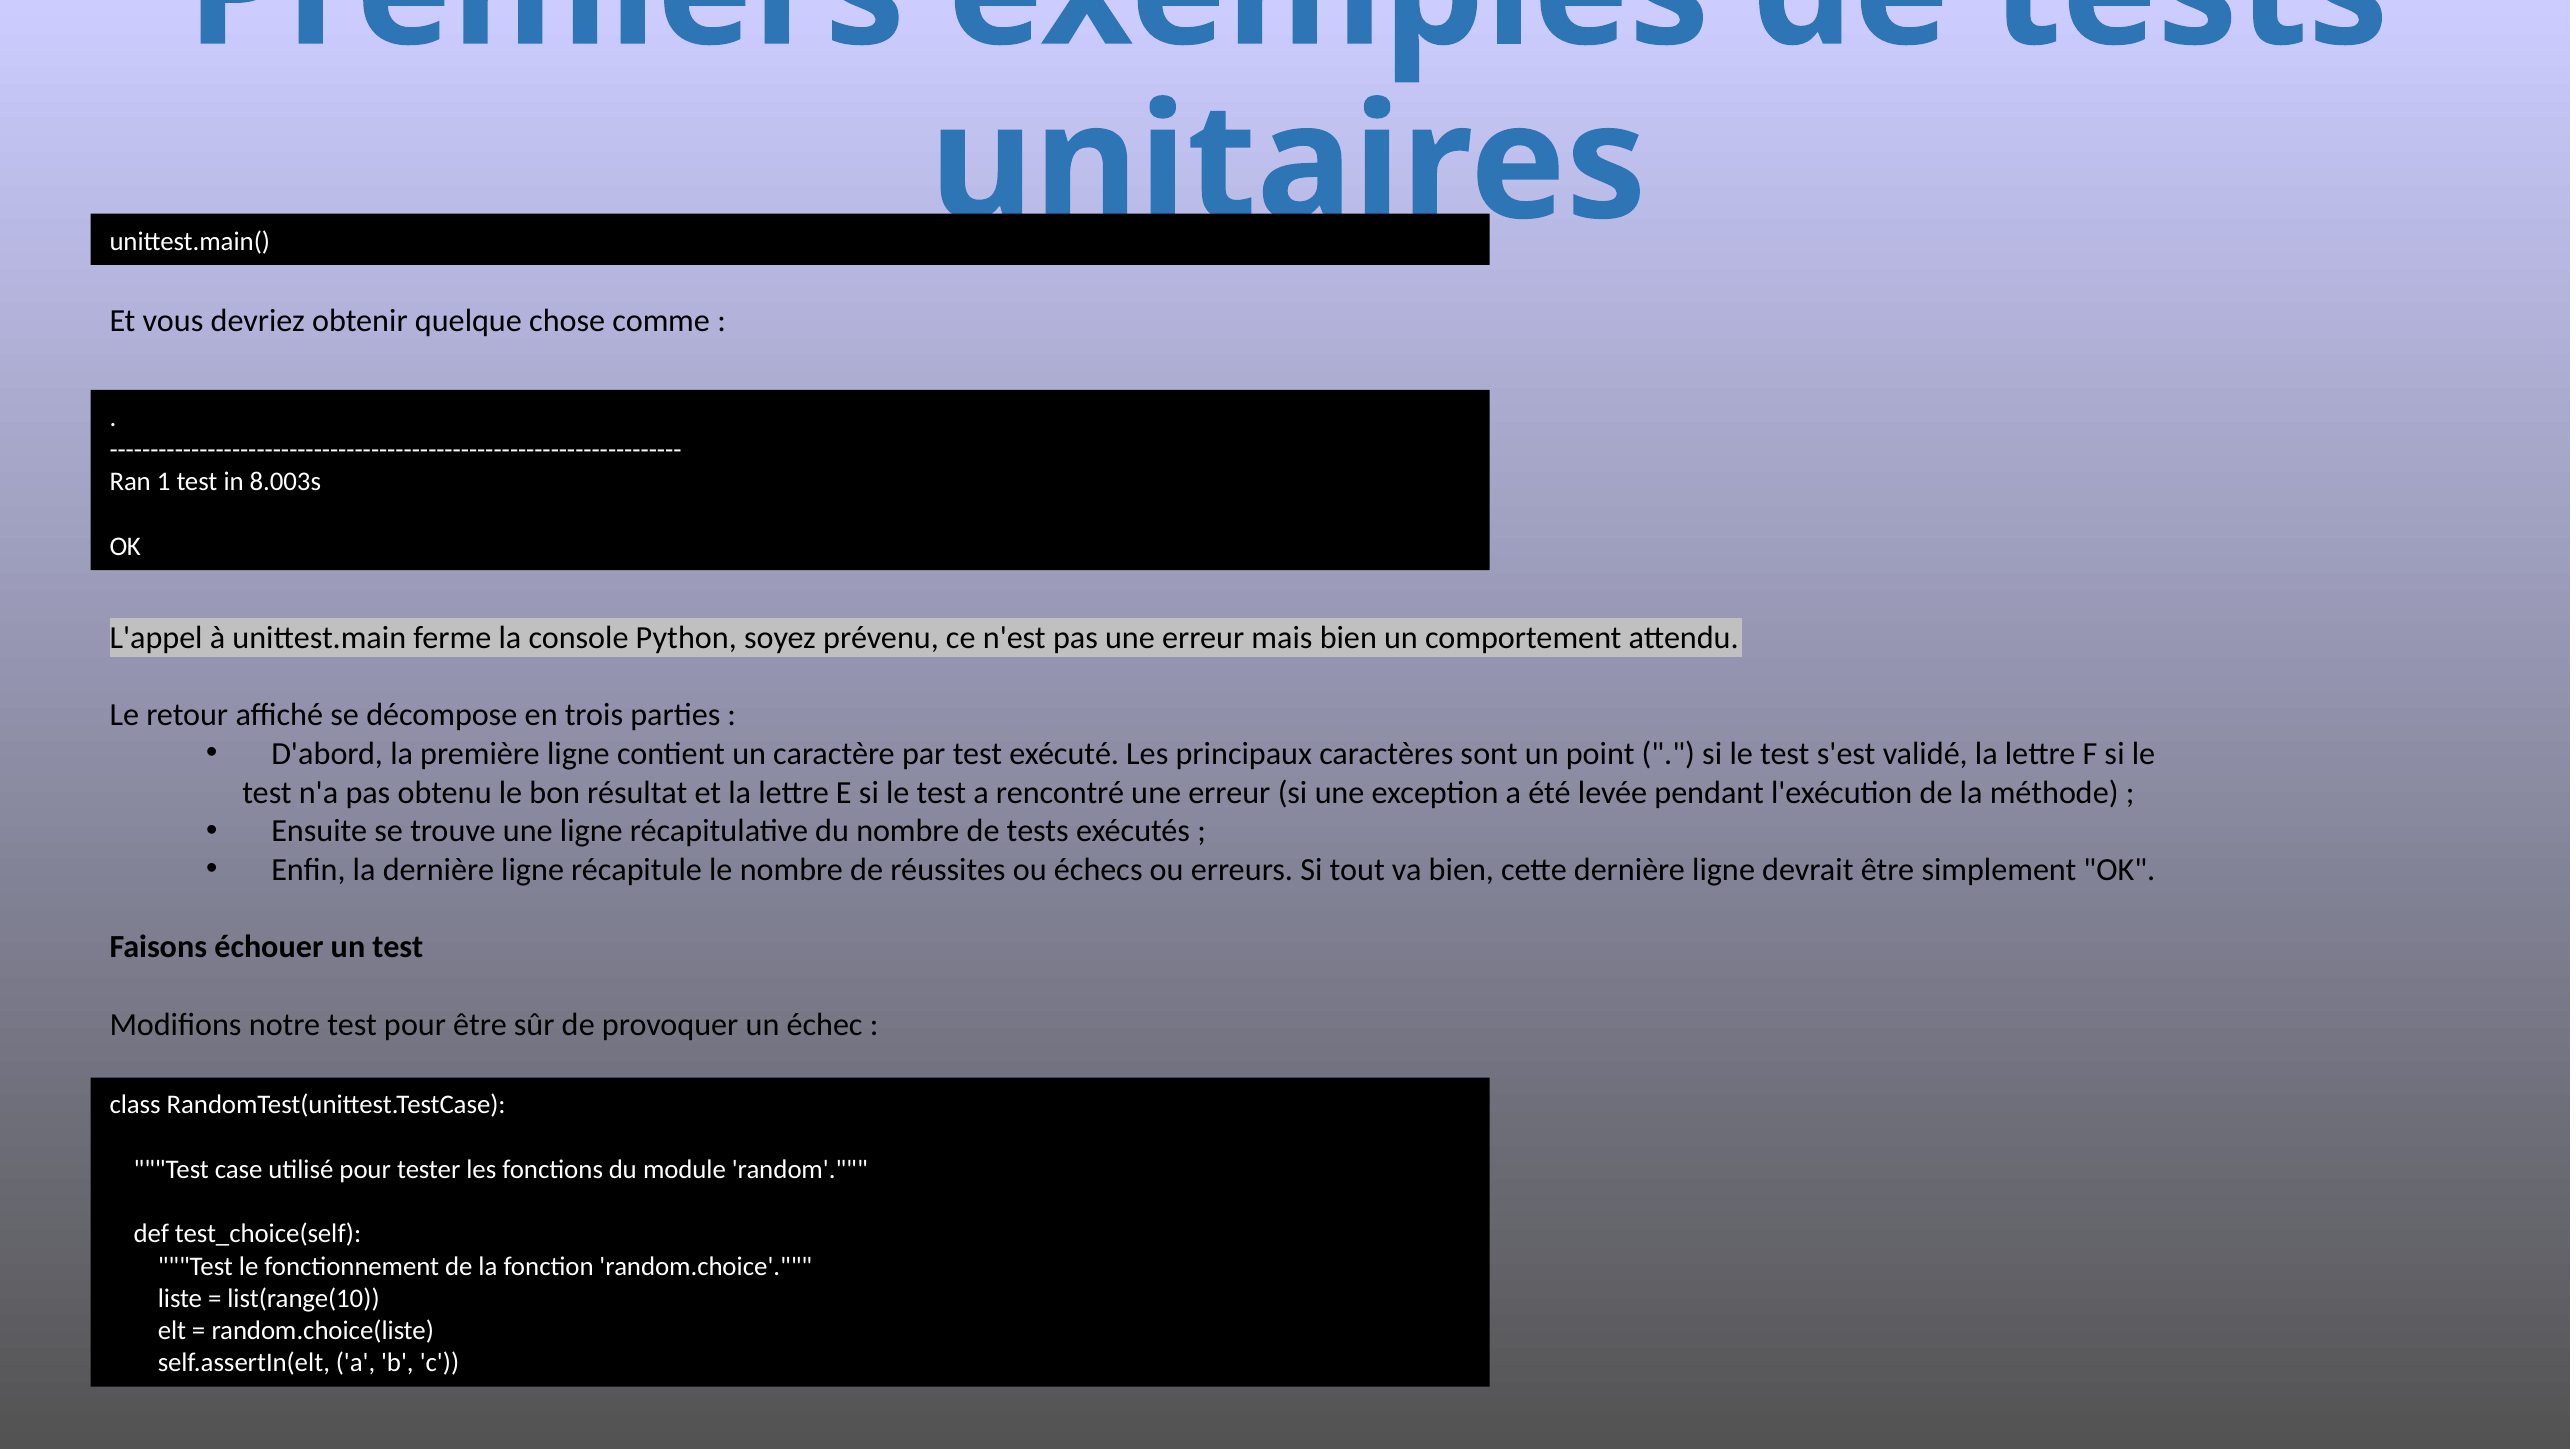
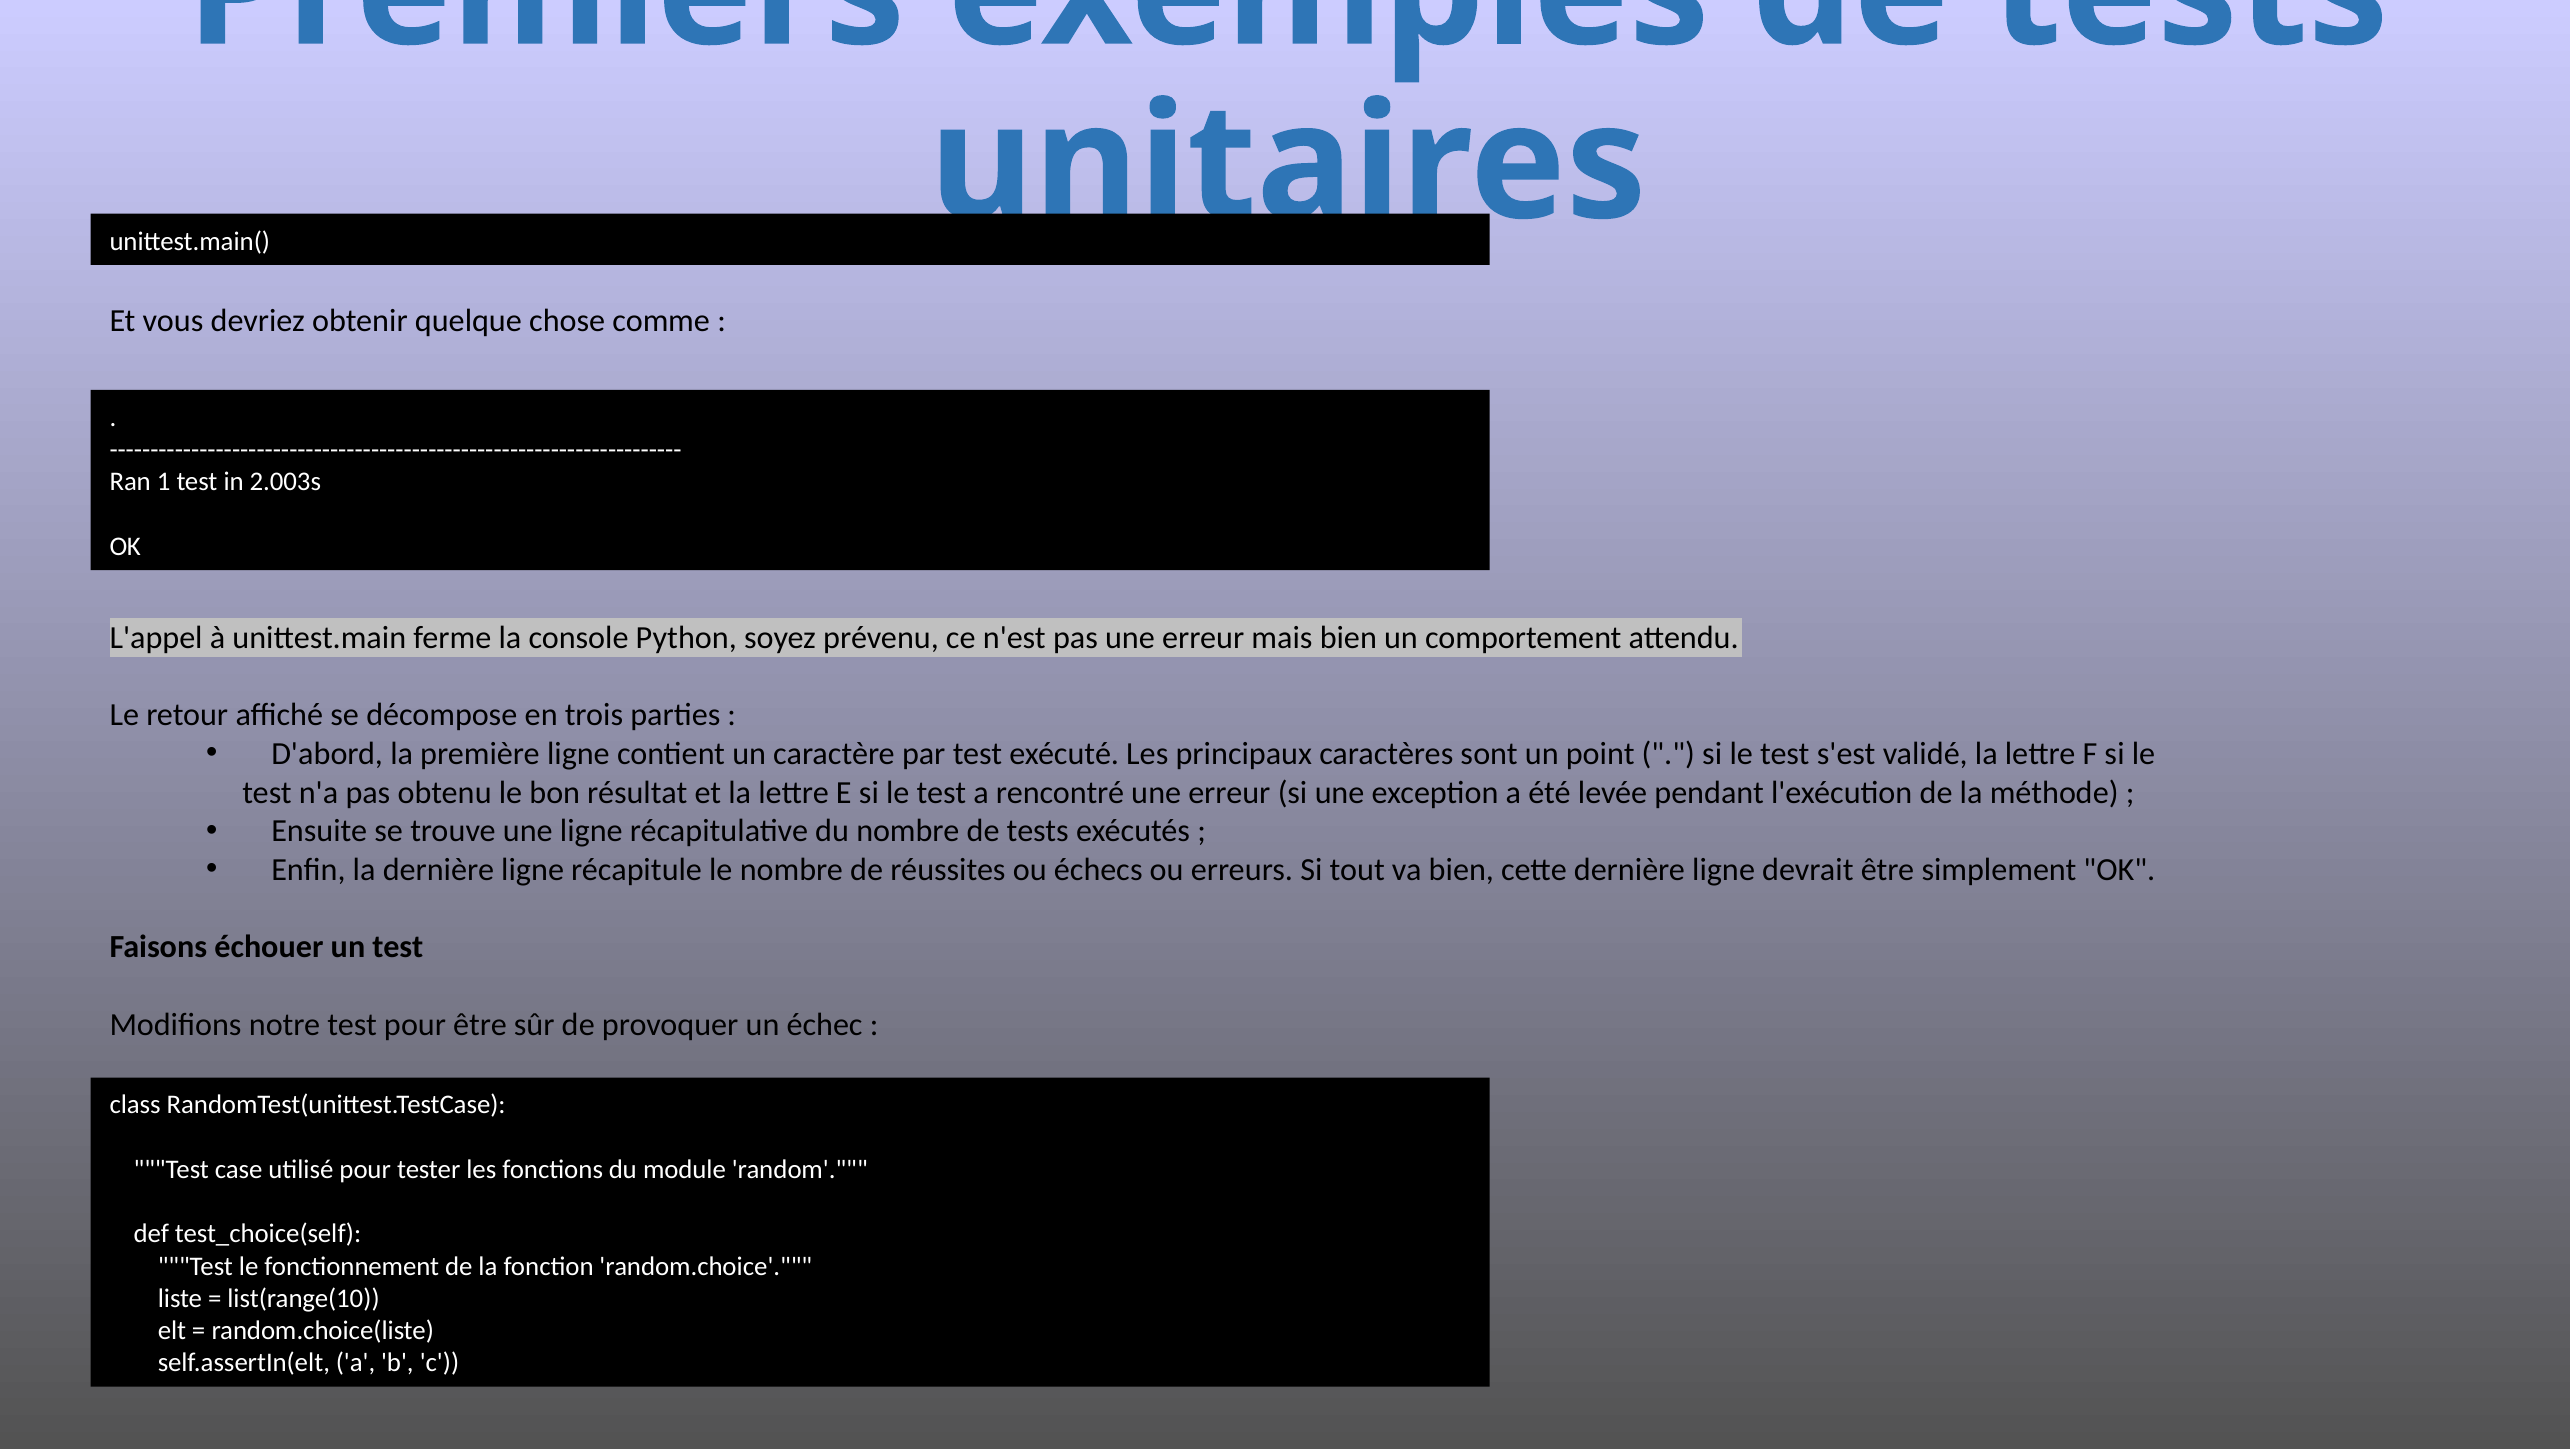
8.003s: 8.003s -> 2.003s
